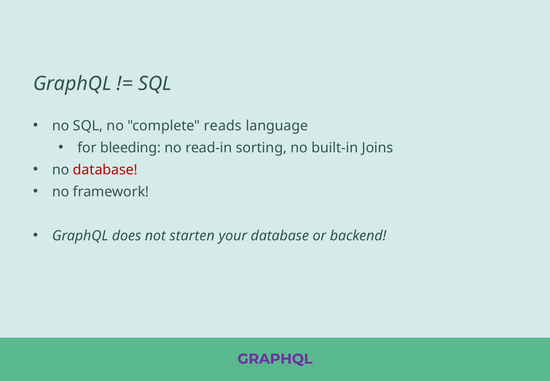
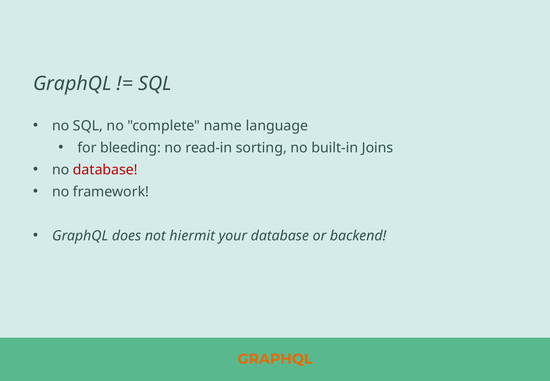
reads: reads -> name
starten: starten -> hiermit
GRAPHQL at (275, 359) colour: purple -> orange
